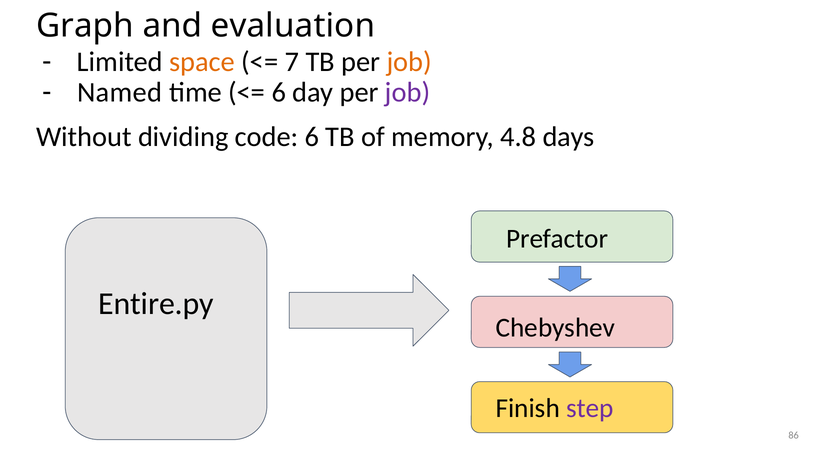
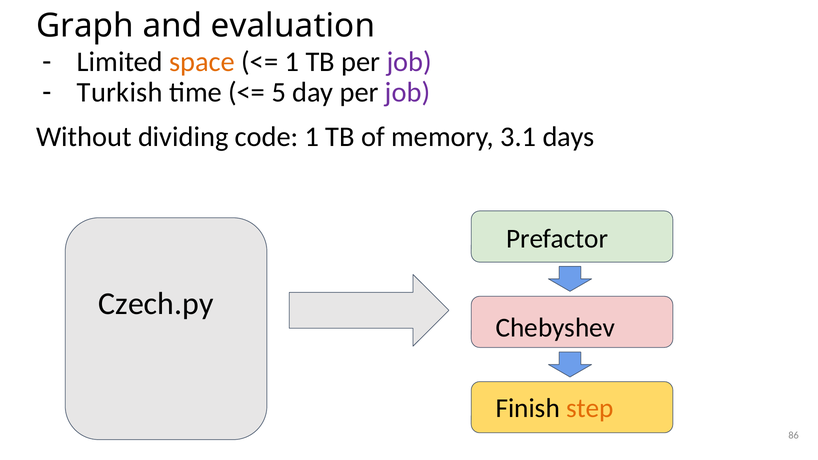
7 at (292, 62): 7 -> 1
job at (409, 62) colour: orange -> purple
Named: Named -> Turkish
6 at (279, 92): 6 -> 5
code 6: 6 -> 1
4.8: 4.8 -> 3.1
Entire.py: Entire.py -> Czech.py
step colour: purple -> orange
